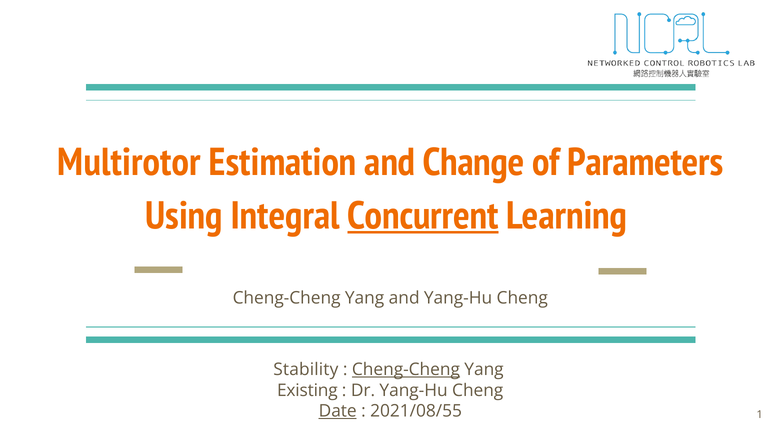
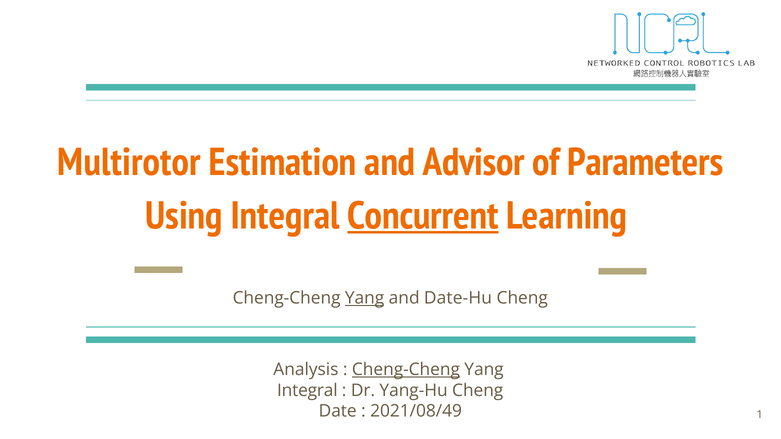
Change: Change -> Advisor
Yang at (365, 298) underline: none -> present
and Yang-Hu: Yang-Hu -> Date-Hu
Stability: Stability -> Analysis
Existing at (307, 391): Existing -> Integral
Date underline: present -> none
2021/08/55: 2021/08/55 -> 2021/08/49
